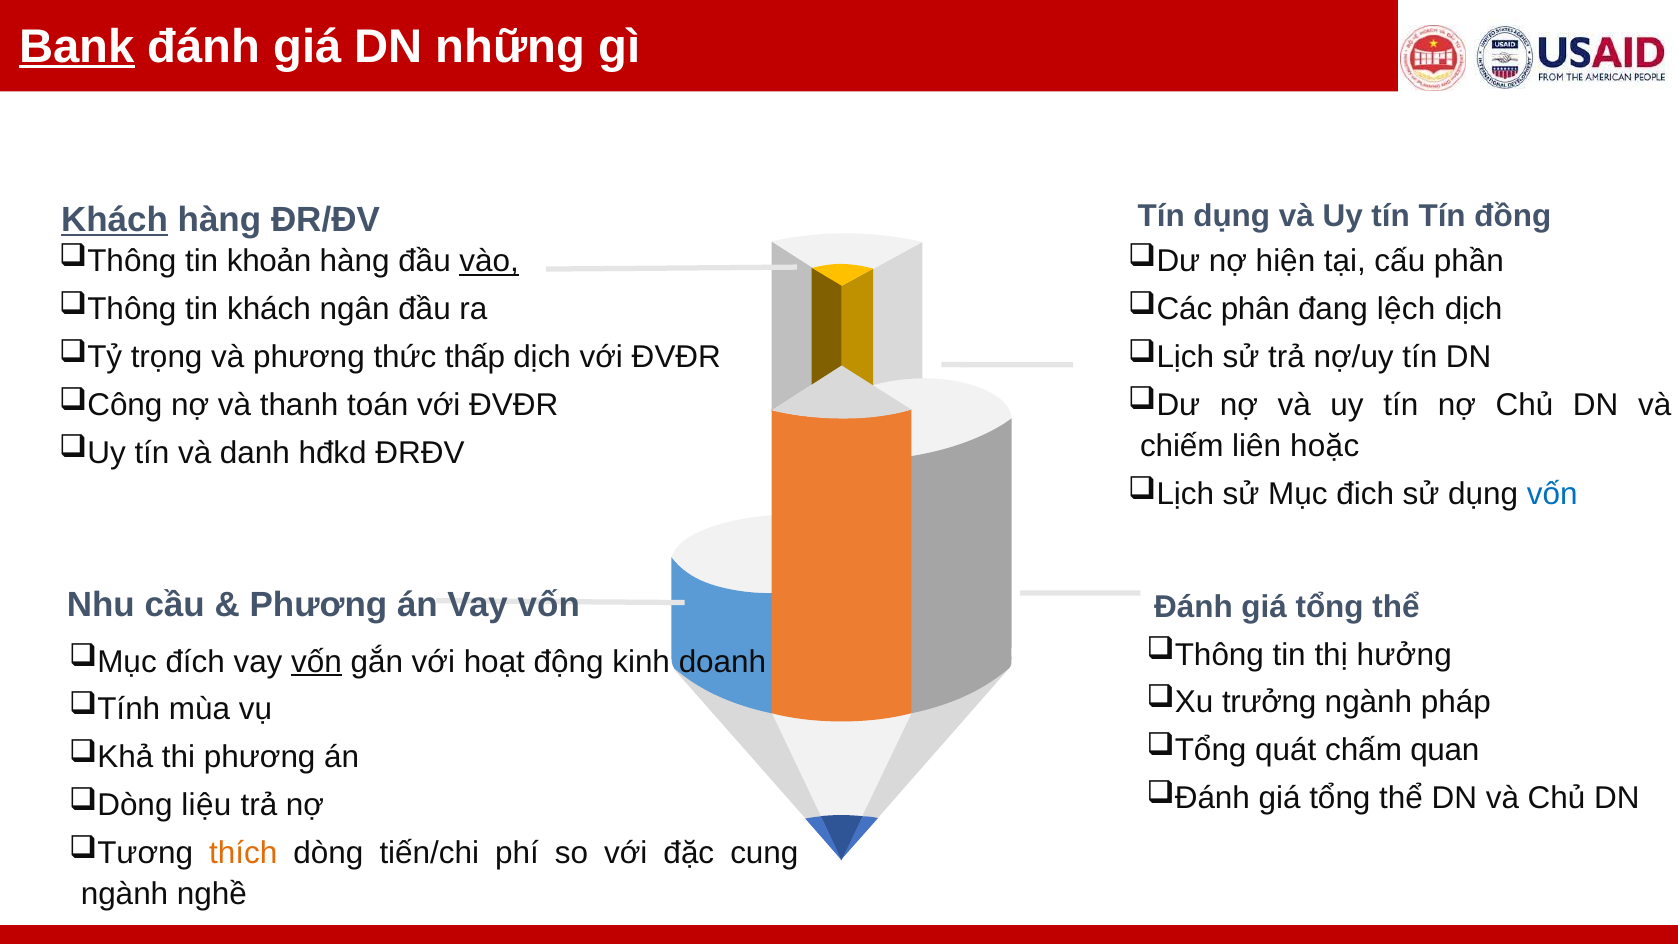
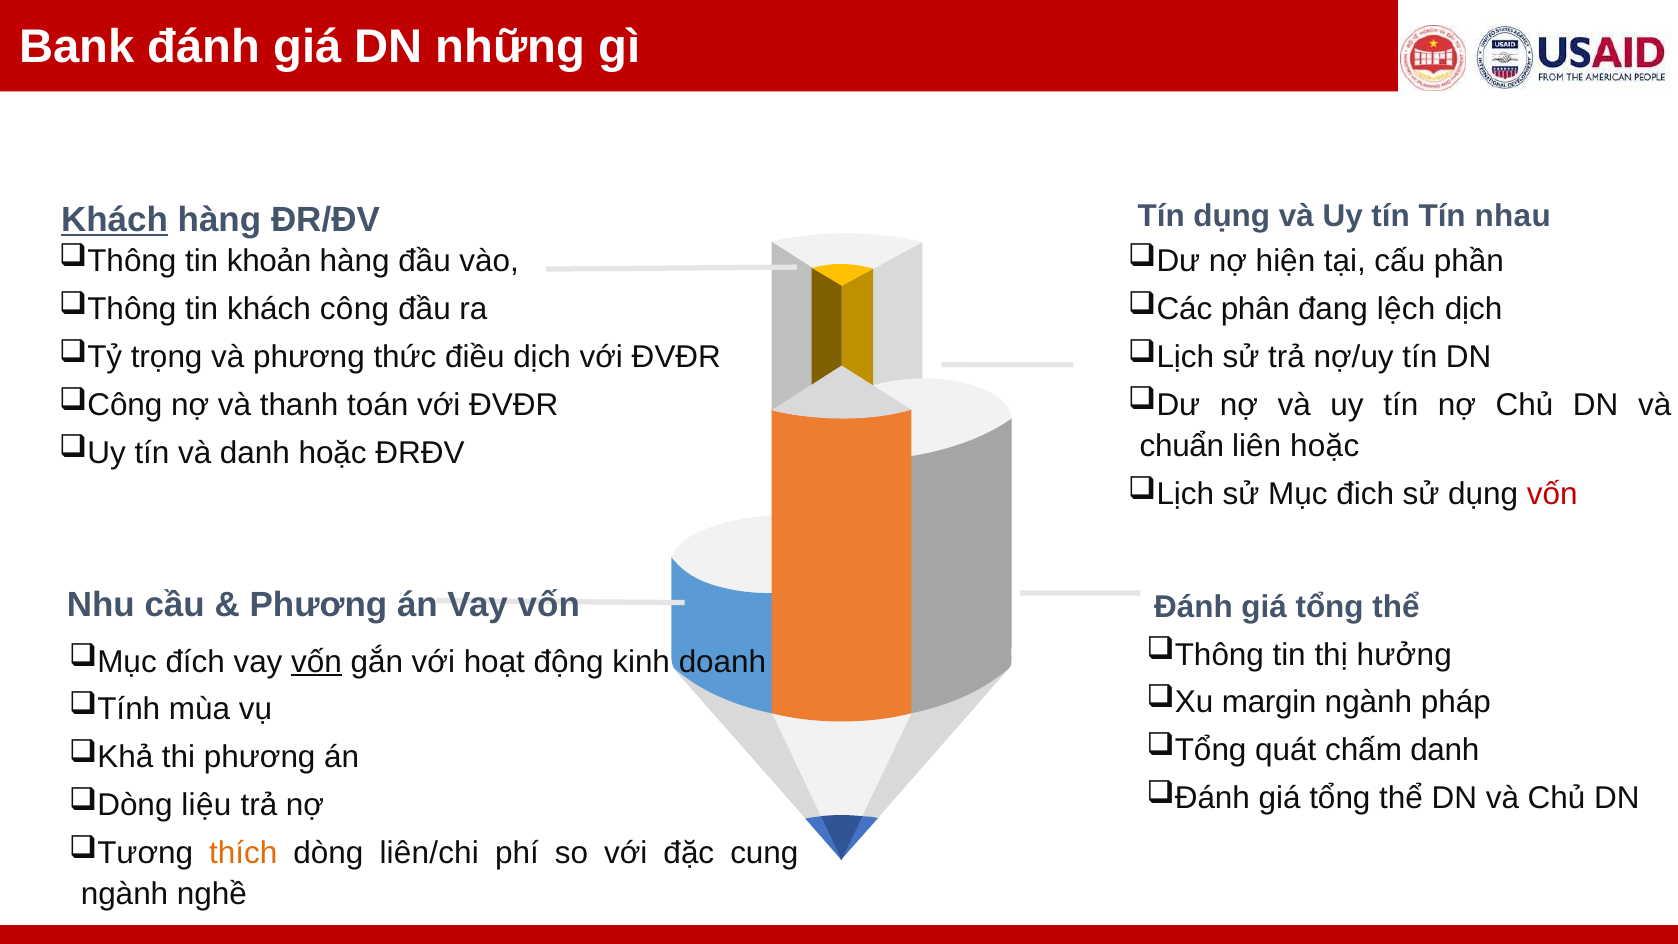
Bank underline: present -> none
đồng: đồng -> nhau
vào underline: present -> none
ngân: ngân -> công
thấp: thấp -> điều
chiếm: chiếm -> chuẩn
danh hđkd: hđkd -> hoặc
vốn at (1552, 494) colour: blue -> red
trưởng: trưởng -> margin
chấm quan: quan -> danh
tiến/chi: tiến/chi -> liên/chi
